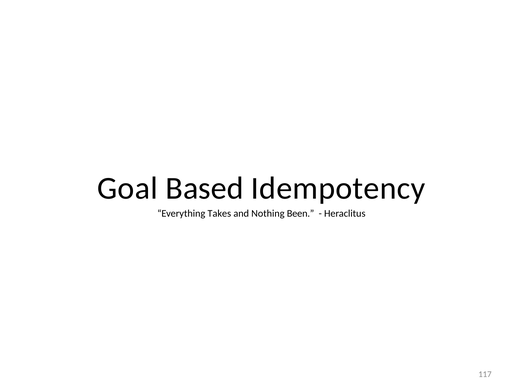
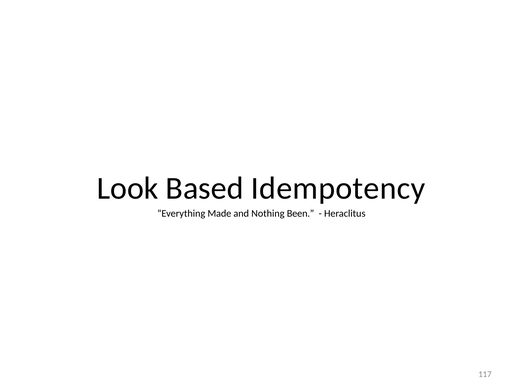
Goal: Goal -> Look
Takes: Takes -> Made
